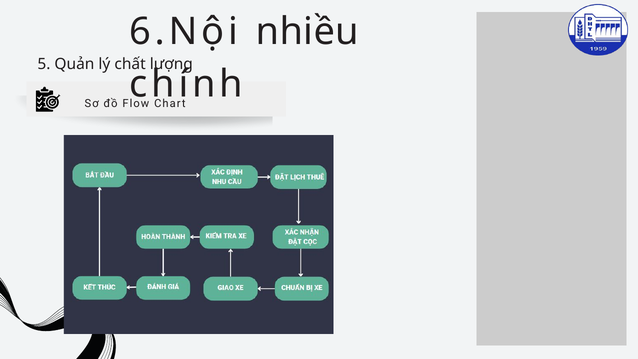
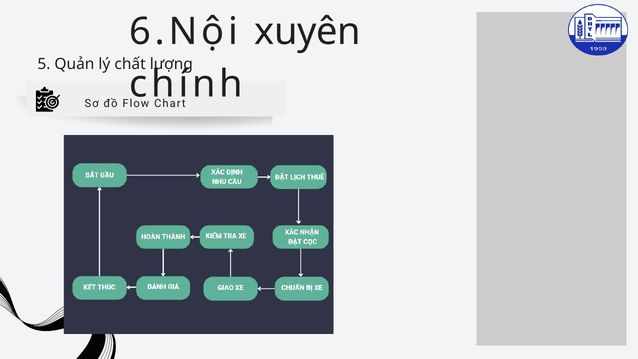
nhiều: nhiều -> xuyên
